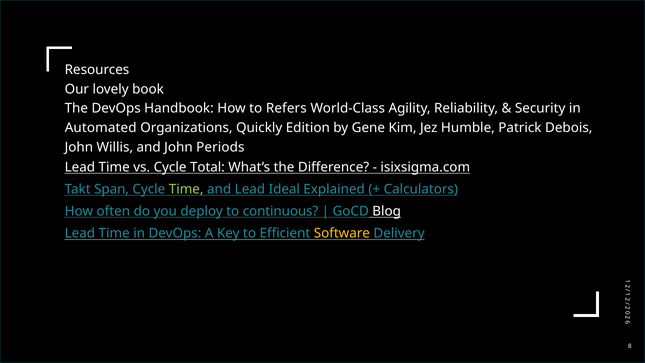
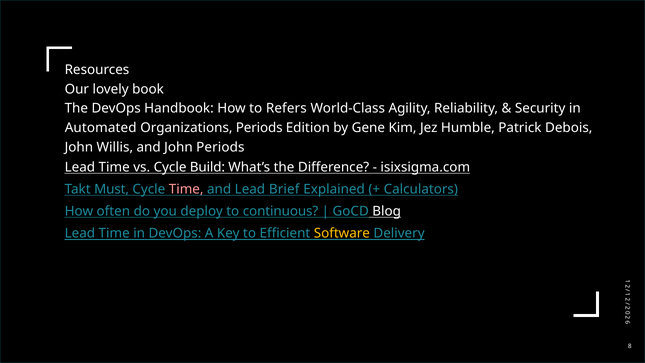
Organizations Quickly: Quickly -> Periods
Total: Total -> Build
Span: Span -> Must
Time at (186, 189) colour: light green -> pink
Ideal: Ideal -> Brief
